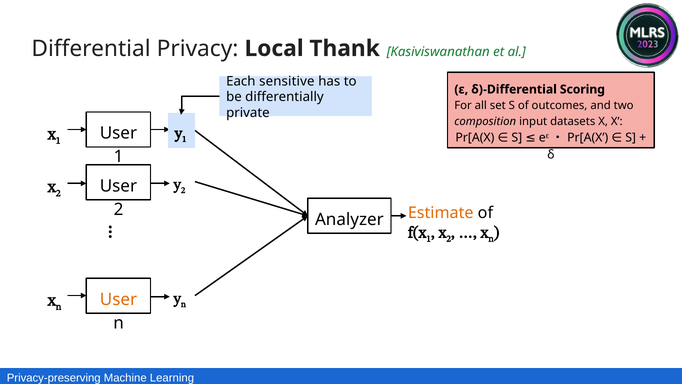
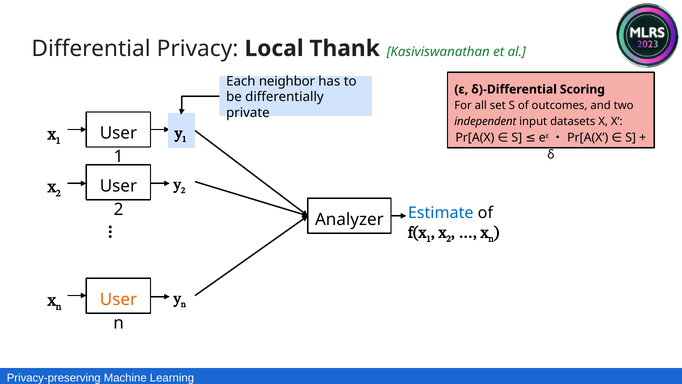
sensitive: sensitive -> neighbor
composition: composition -> independent
Estimate colour: orange -> blue
